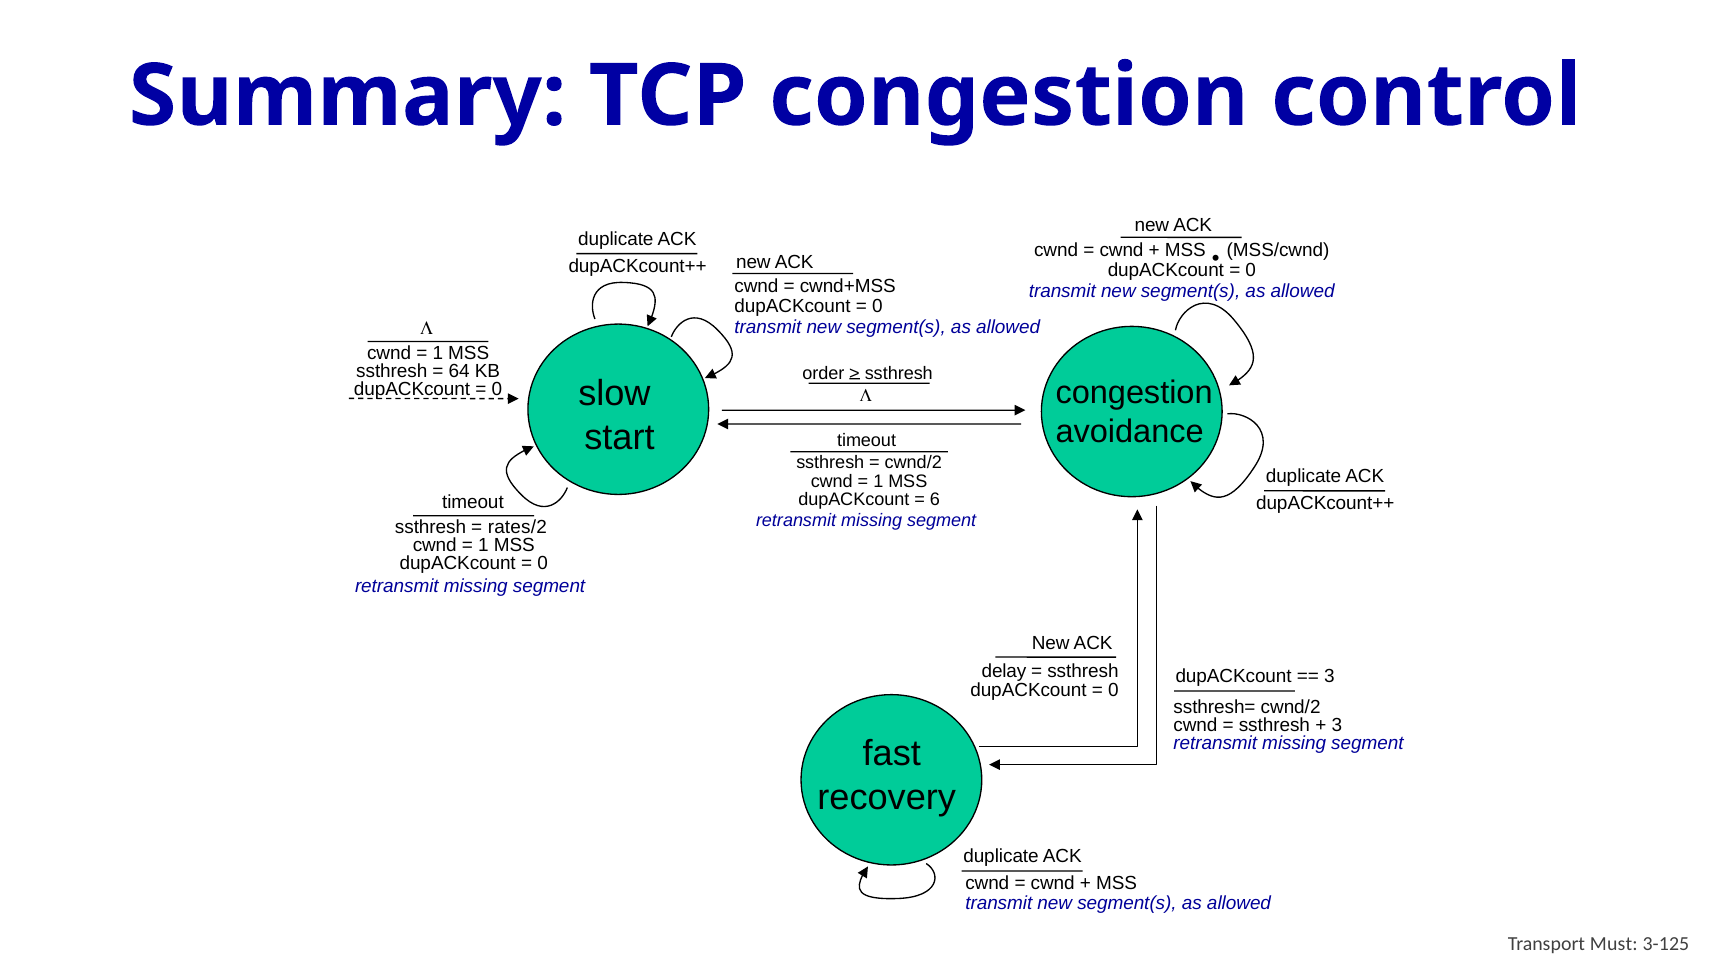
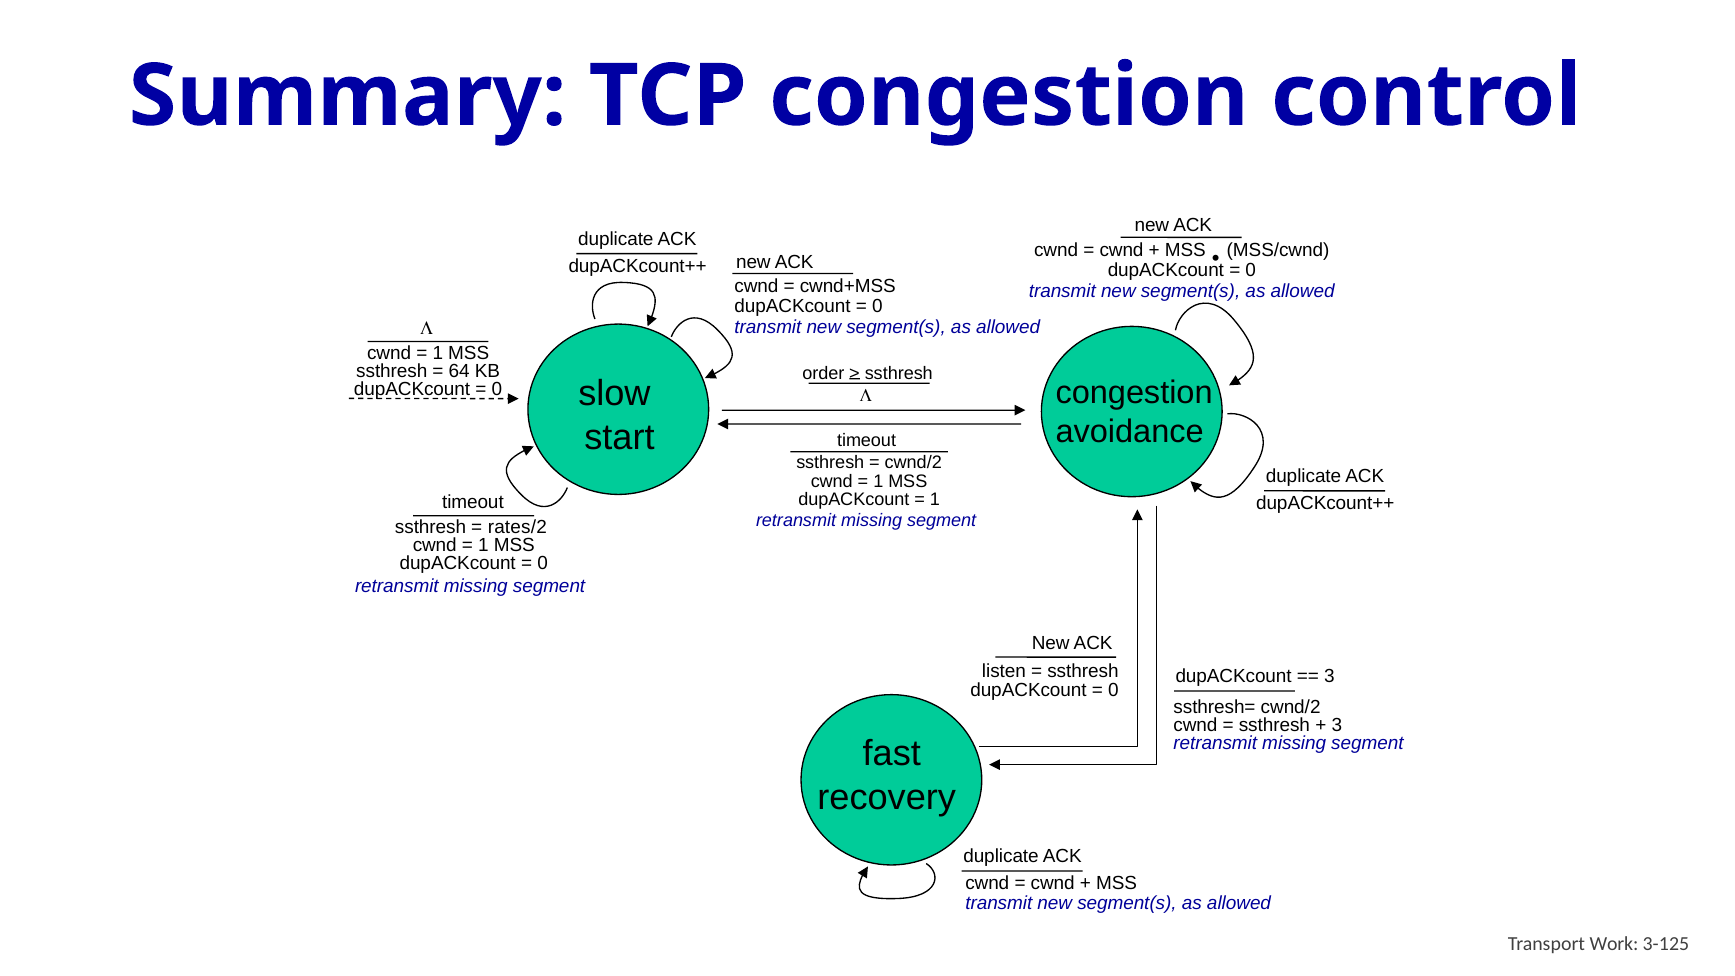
6 at (935, 499): 6 -> 1
delay: delay -> listen
Must: Must -> Work
